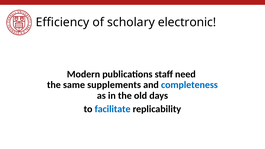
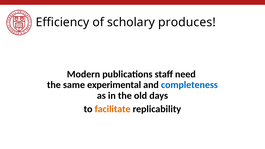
electronic: electronic -> produces
supplements: supplements -> experimental
facilitate colour: blue -> orange
